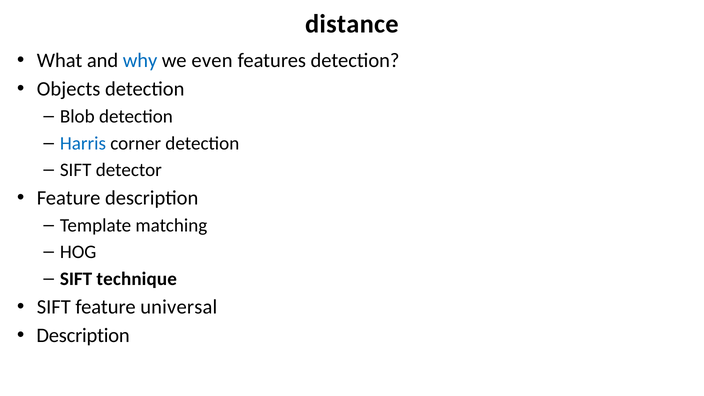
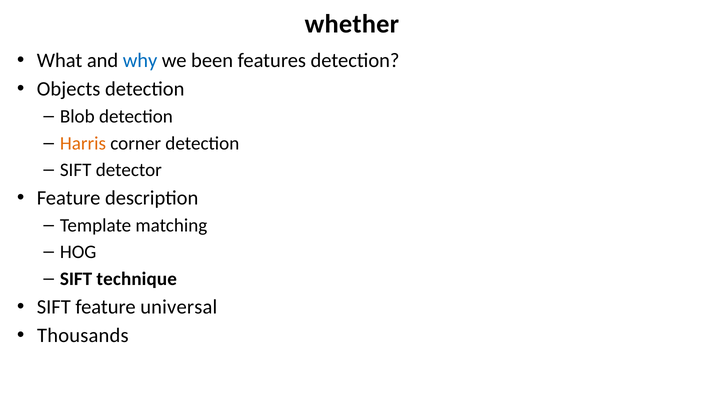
distance: distance -> whether
even: even -> been
Harris colour: blue -> orange
Description at (83, 336): Description -> Thousands
